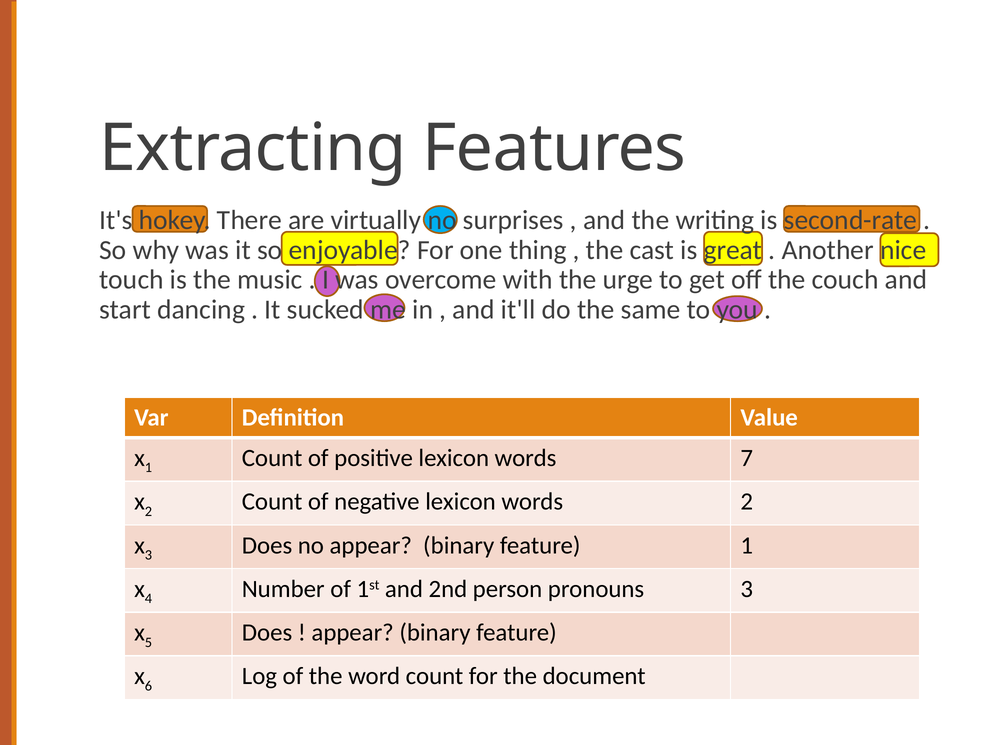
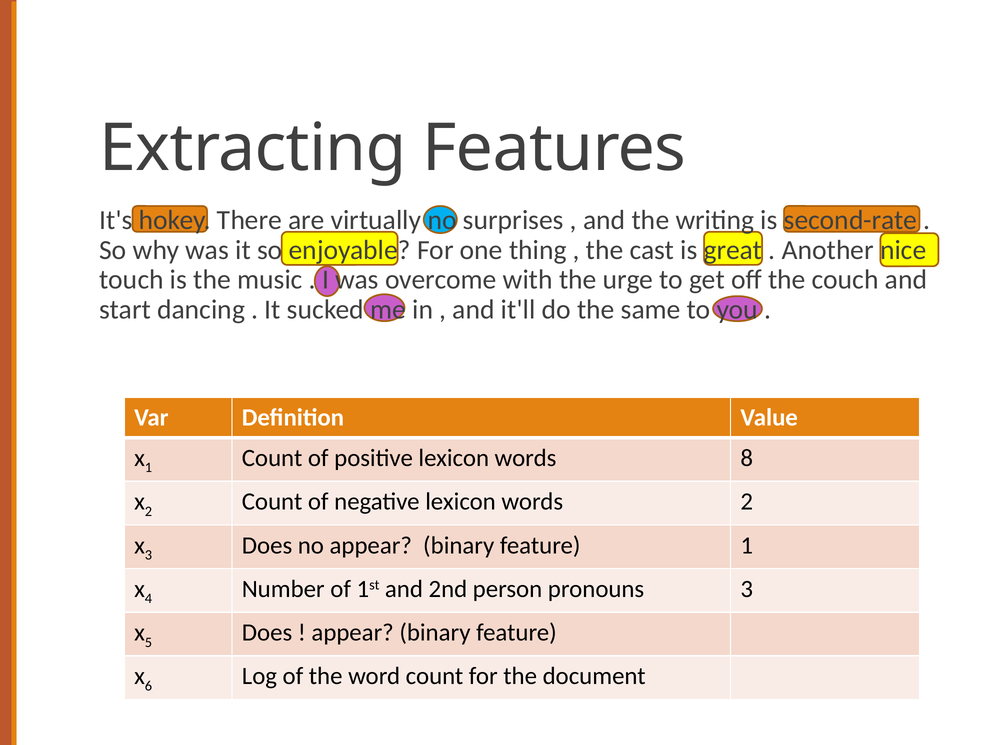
7: 7 -> 8
